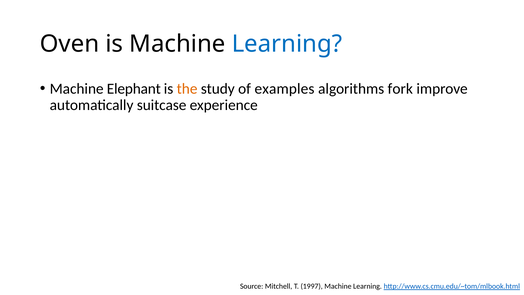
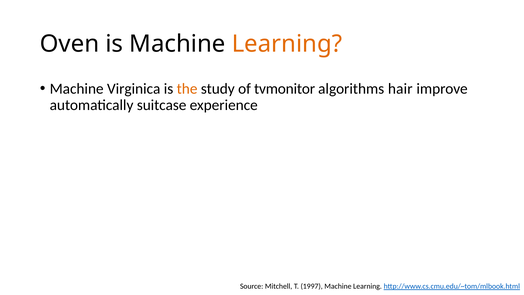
Learning at (287, 44) colour: blue -> orange
Elephant: Elephant -> Virginica
examples: examples -> tvmonitor
fork: fork -> hair
